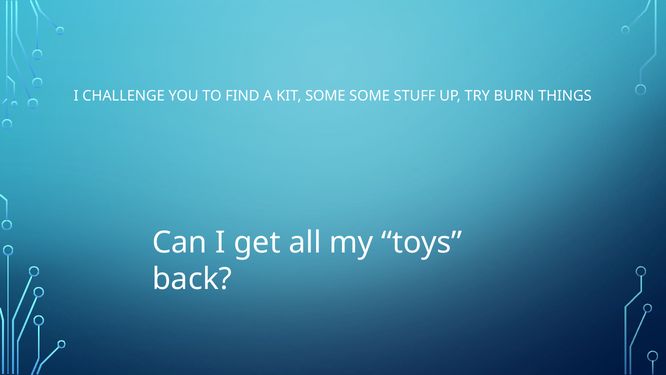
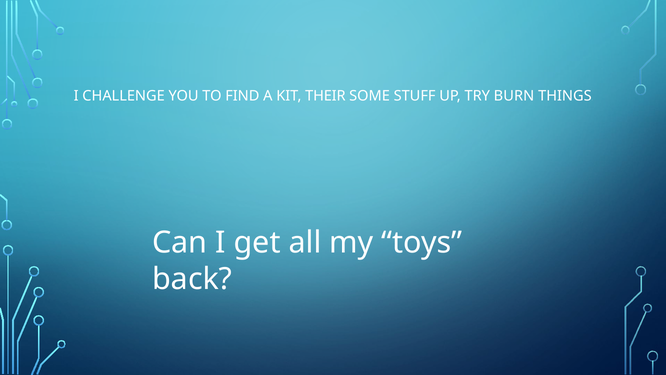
KIT SOME: SOME -> THEIR
